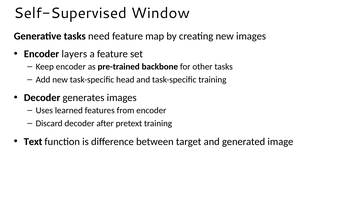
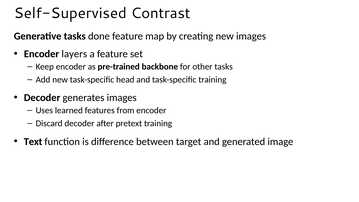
Window: Window -> Contrast
need: need -> done
